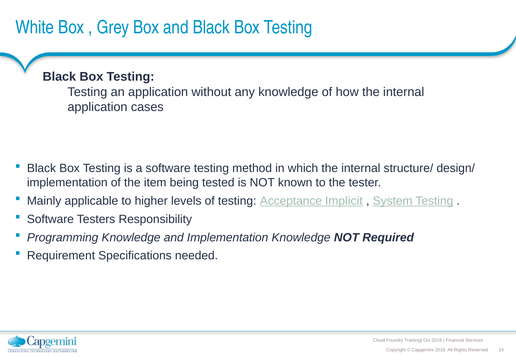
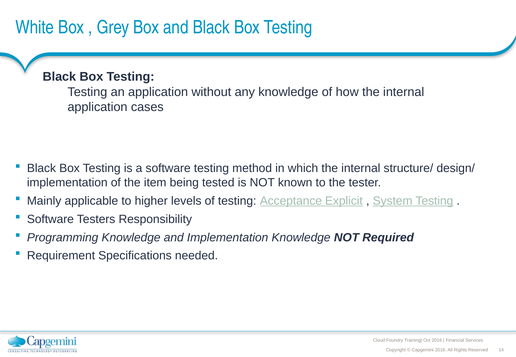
Implicit: Implicit -> Explicit
